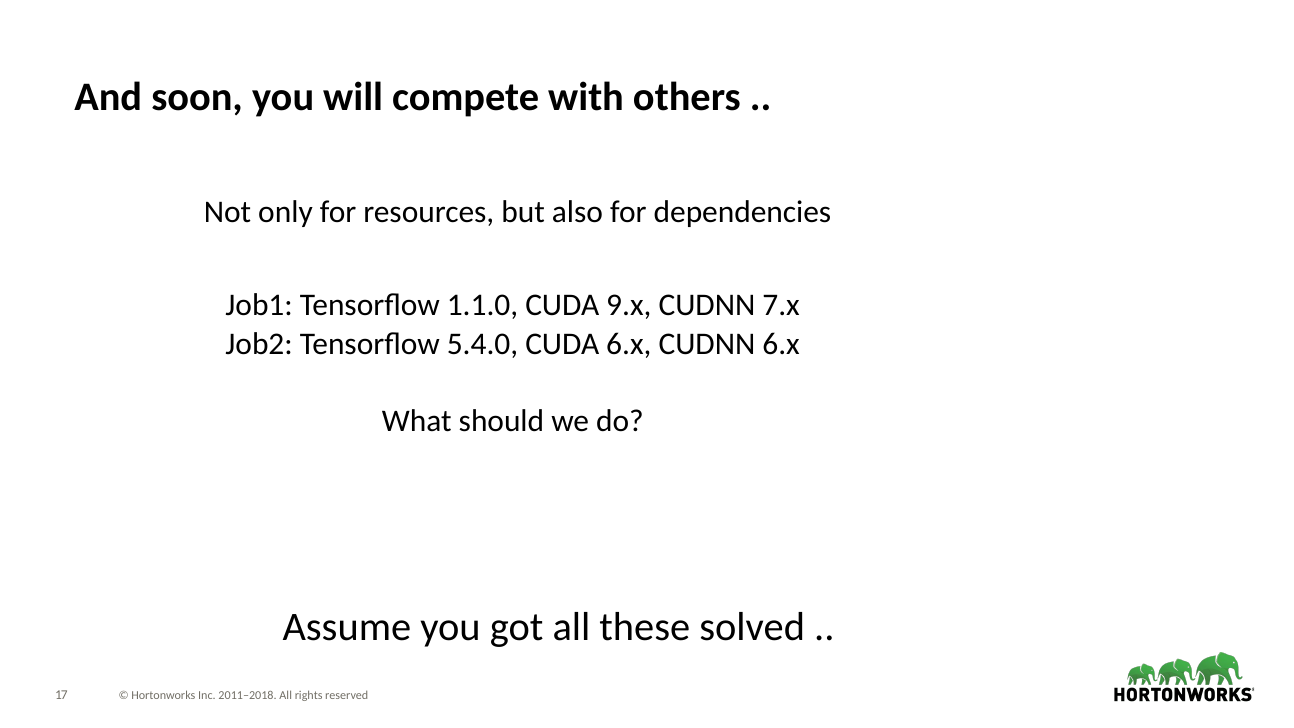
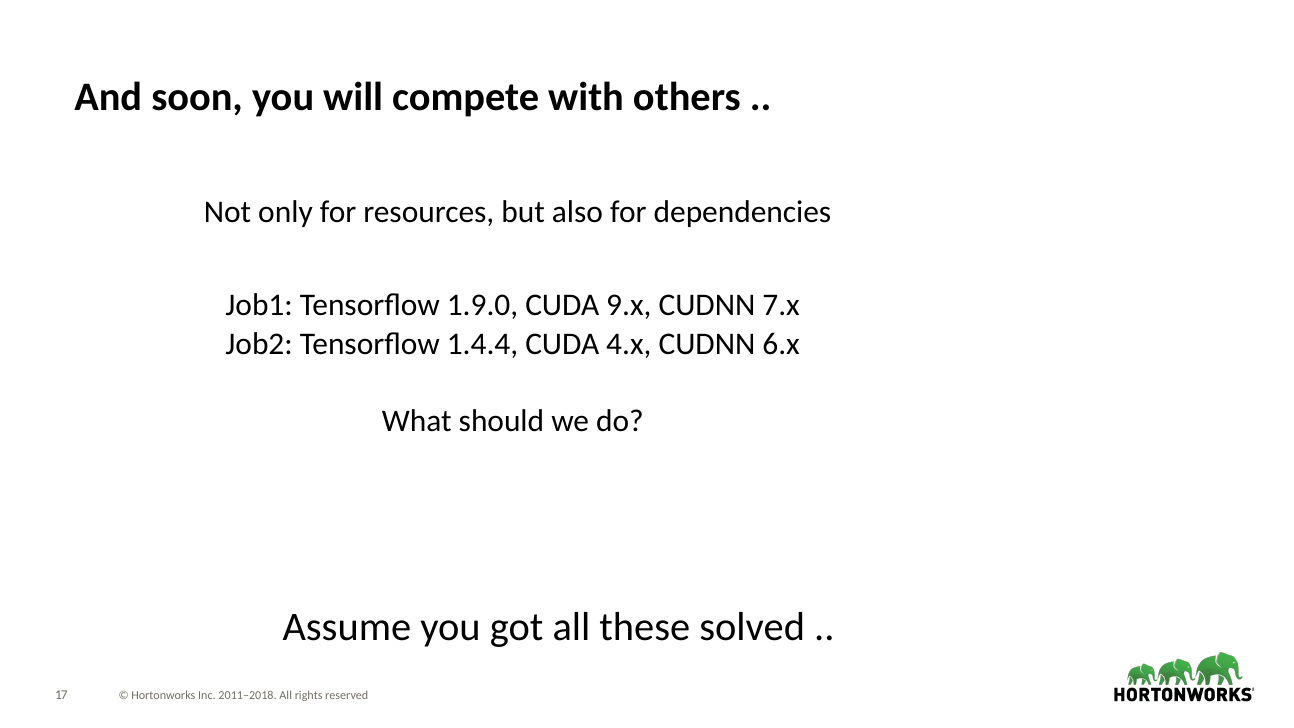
1.1.0: 1.1.0 -> 1.9.0
5.4.0: 5.4.0 -> 1.4.4
CUDA 6.x: 6.x -> 4.x
